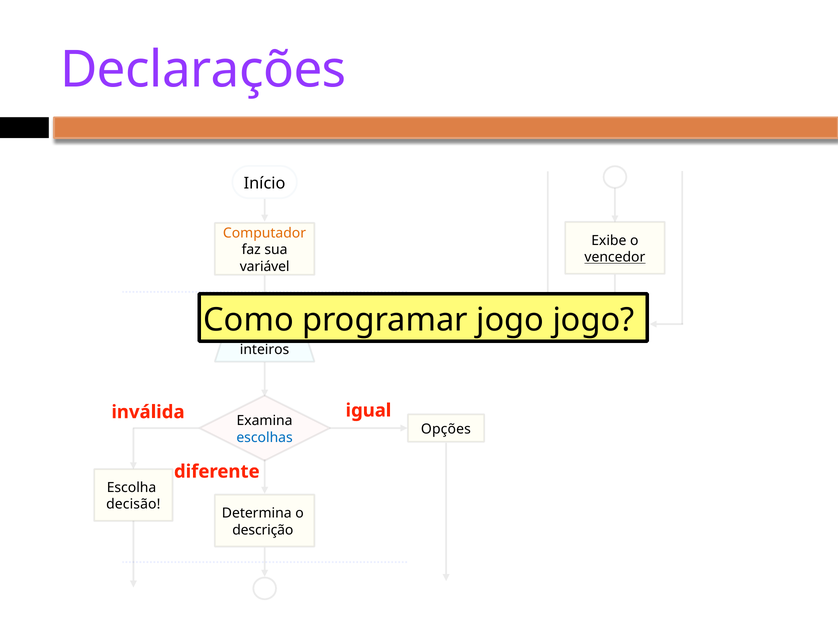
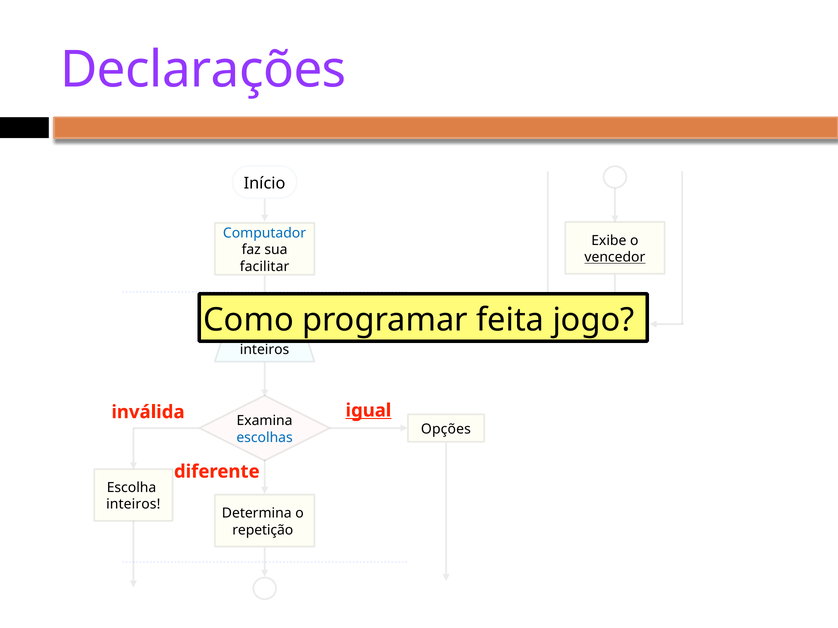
Computador colour: orange -> blue
variável: variável -> facilitar
programar jogo: jogo -> feita
igual underline: none -> present
decisão at (133, 505): decisão -> inteiros
descrição: descrição -> repetição
